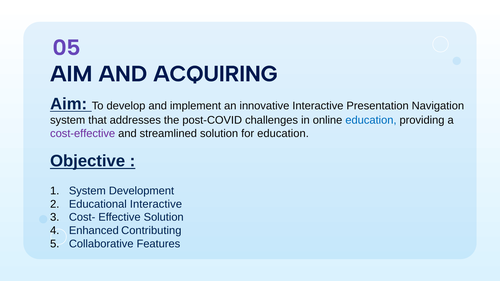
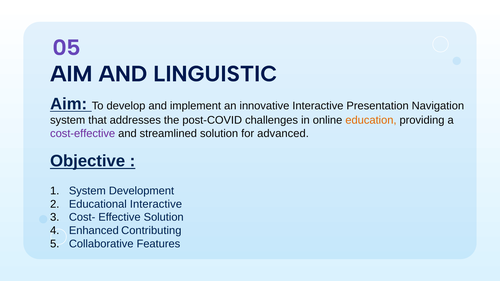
ACQUIRING: ACQUIRING -> LINGUISTIC
education at (371, 120) colour: blue -> orange
for education: education -> advanced
